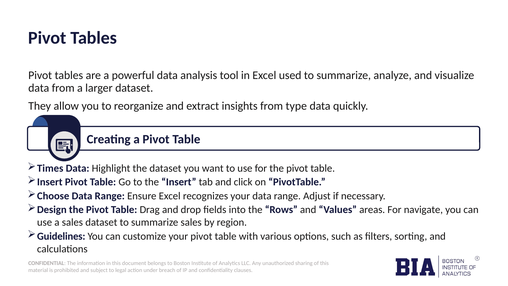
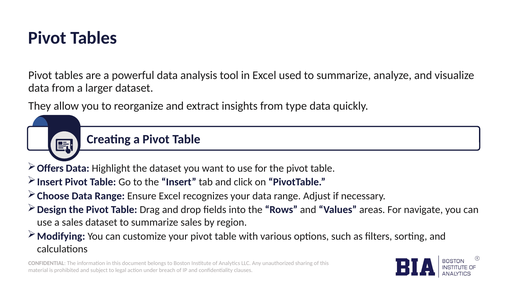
Times: Times -> Offers
Guidelines: Guidelines -> Modifying
